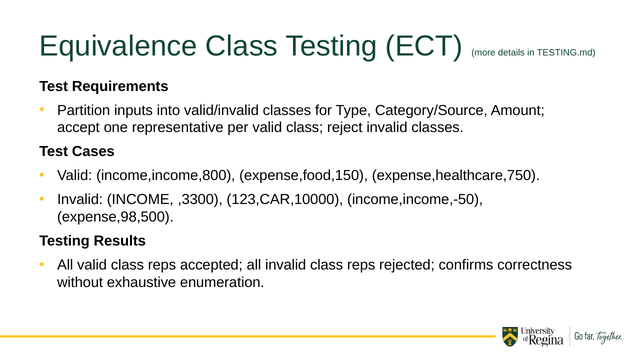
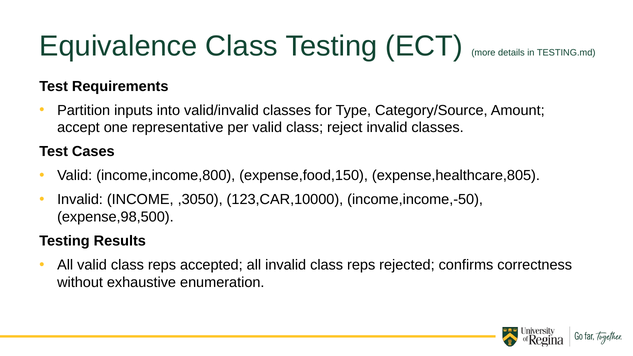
expense,healthcare,750: expense,healthcare,750 -> expense,healthcare,805
,3300: ,3300 -> ,3050
